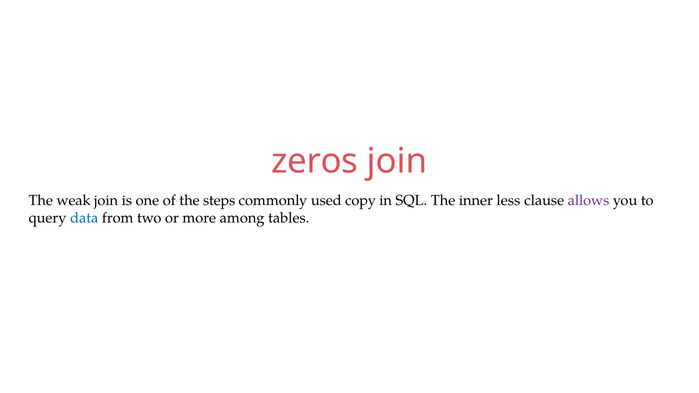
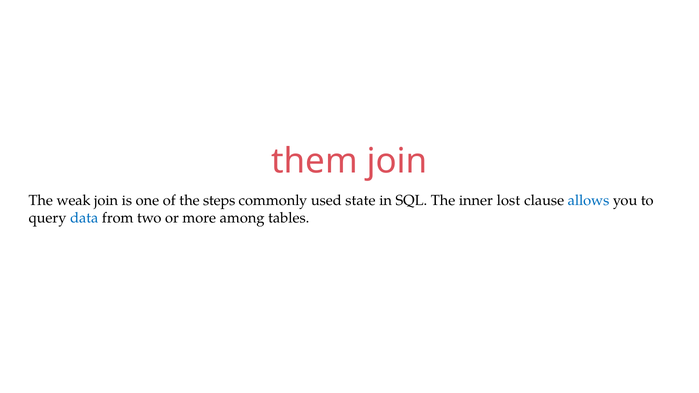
zeros: zeros -> them
copy: copy -> state
less: less -> lost
allows colour: purple -> blue
